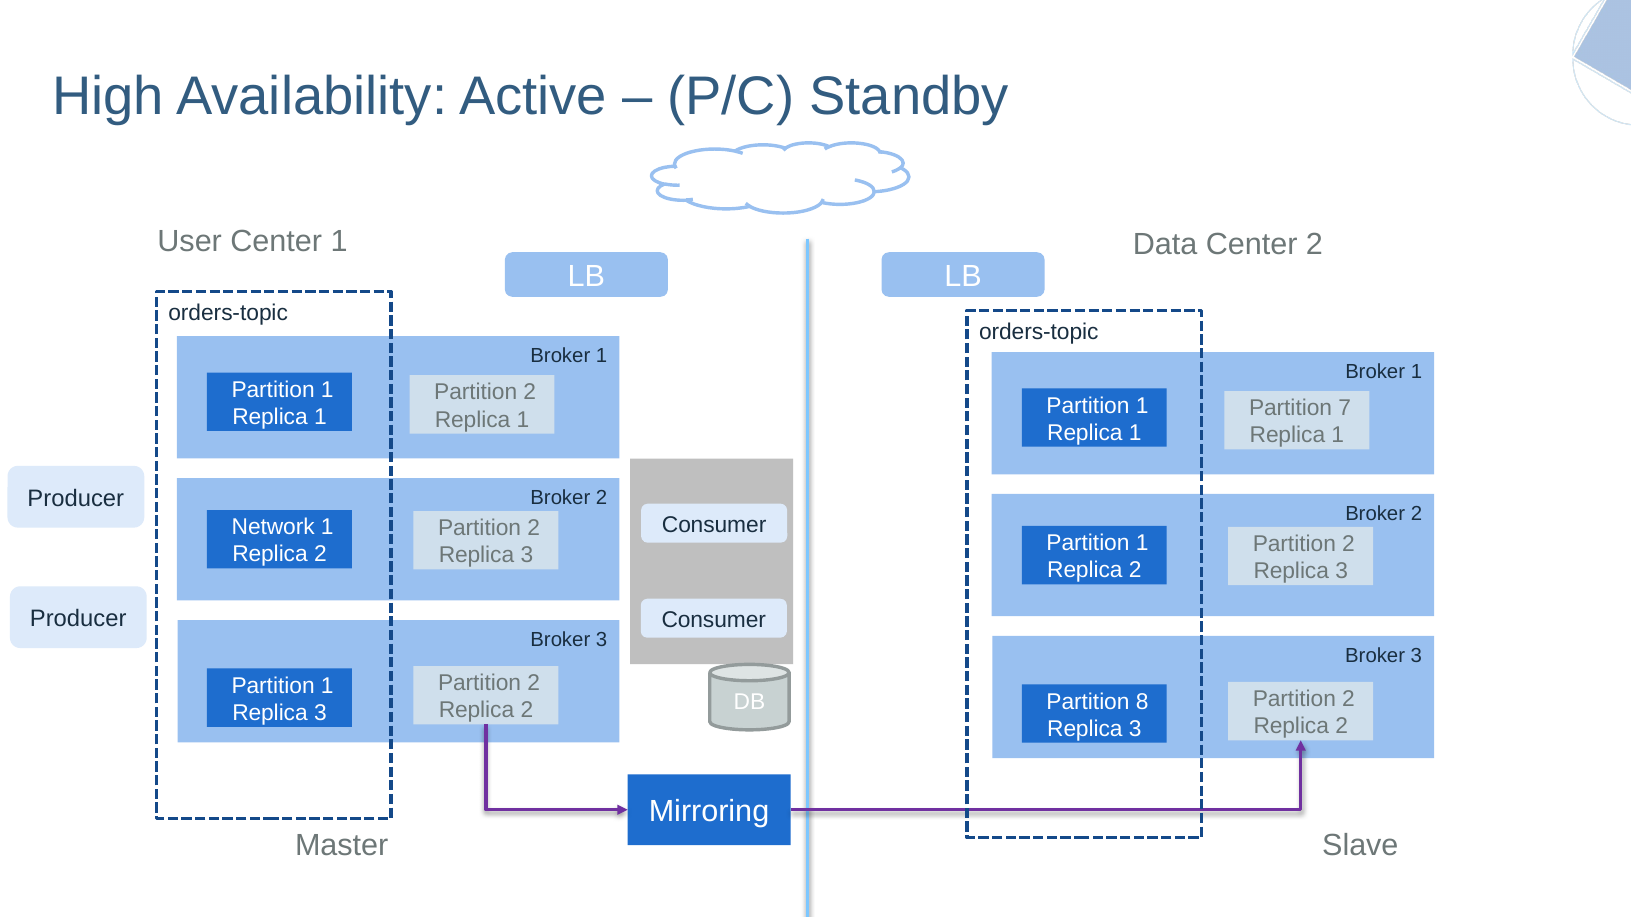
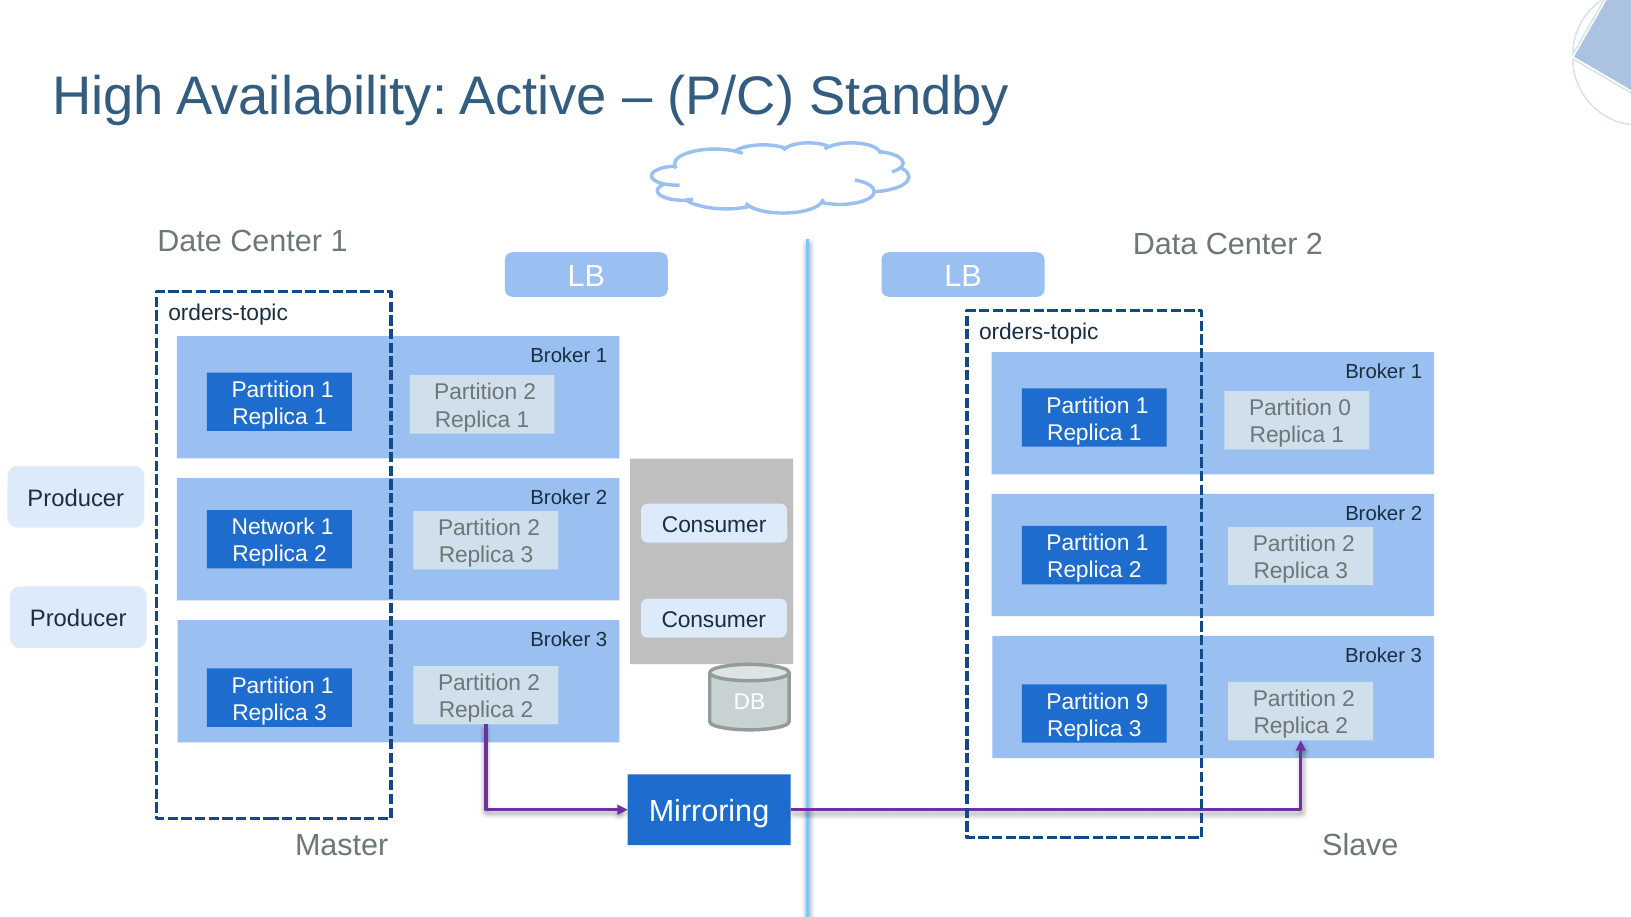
User: User -> Date
7: 7 -> 0
8: 8 -> 9
